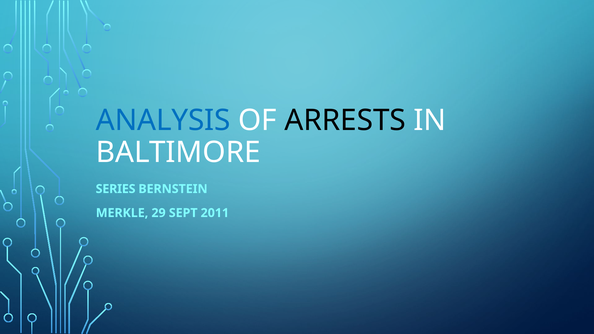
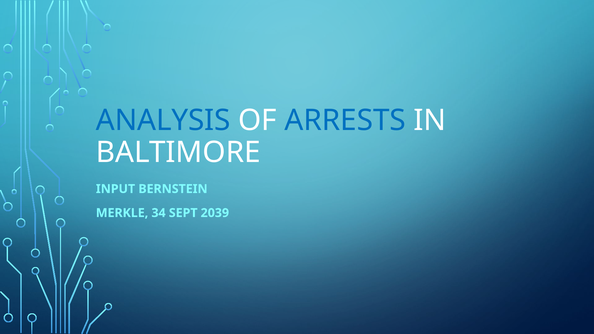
ARRESTS colour: black -> blue
SERIES: SERIES -> INPUT
29: 29 -> 34
2011: 2011 -> 2039
